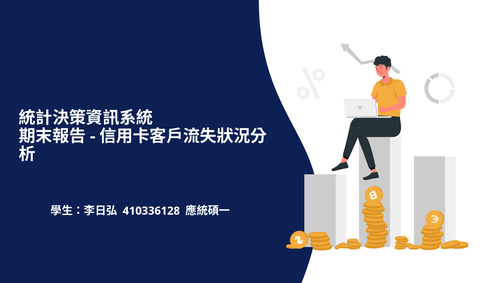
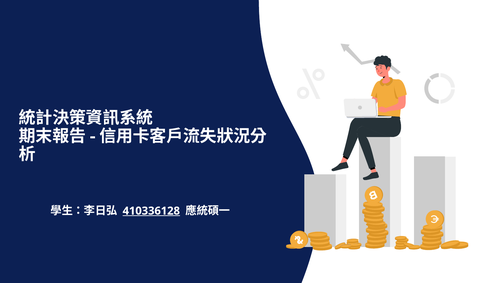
410336128 underline: none -> present
